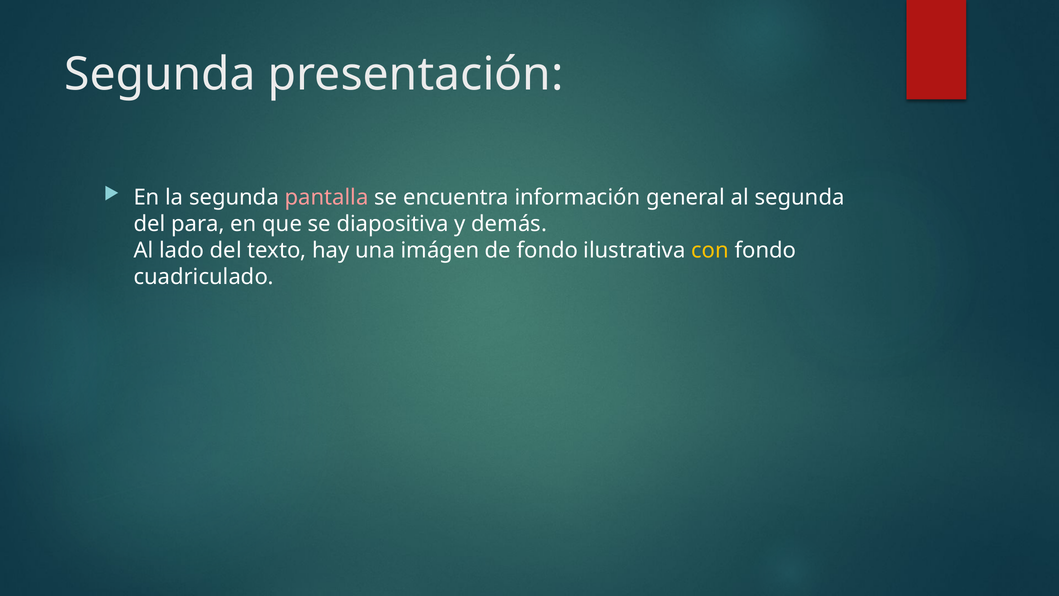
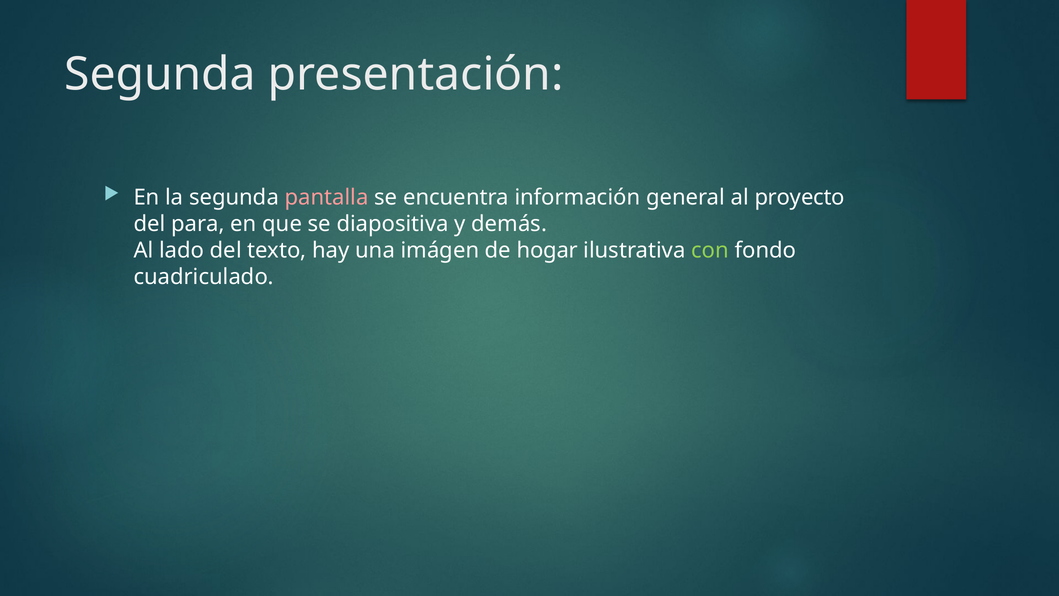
al segunda: segunda -> proyecto
de fondo: fondo -> hogar
con colour: yellow -> light green
